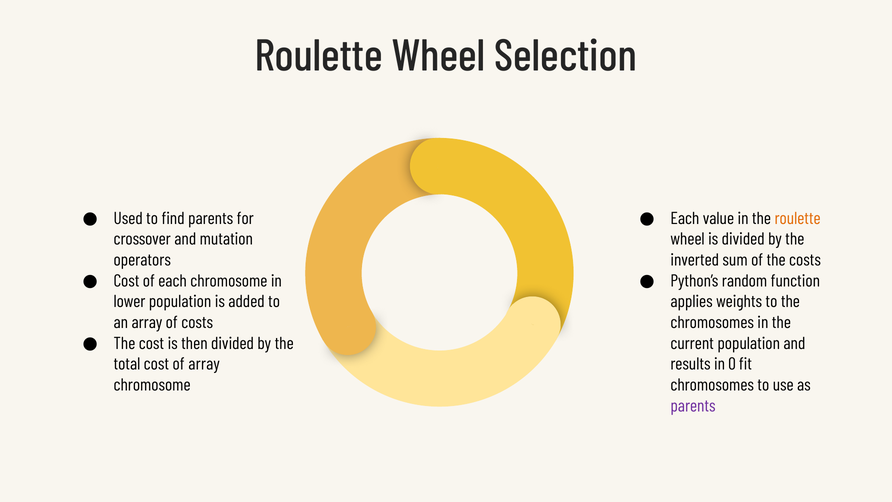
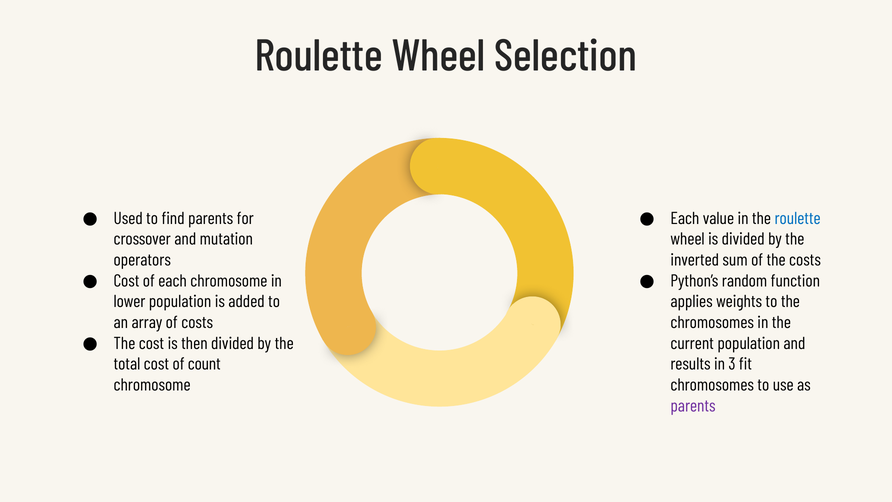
roulette at (798, 218) colour: orange -> blue
of array: array -> count
0: 0 -> 3
